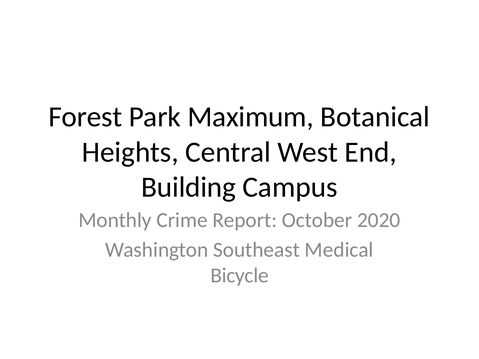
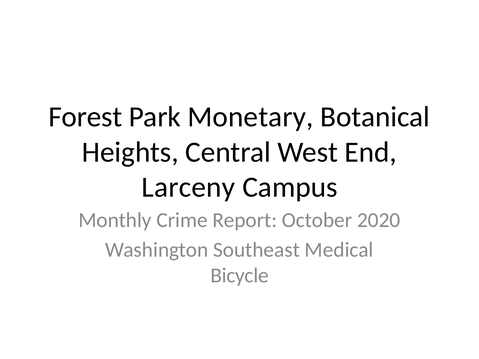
Maximum: Maximum -> Monetary
Building: Building -> Larceny
